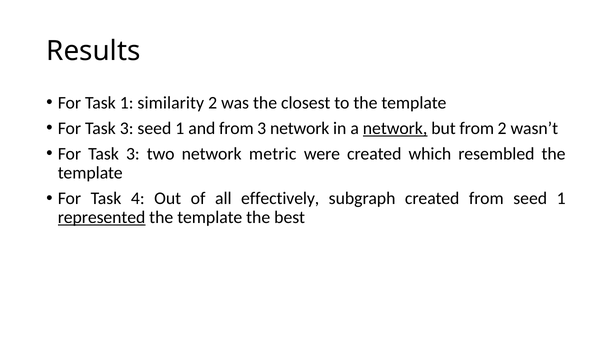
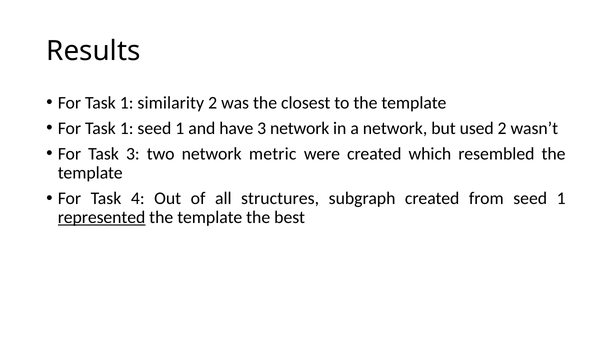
3 at (127, 128): 3 -> 1
and from: from -> have
network at (395, 128) underline: present -> none
but from: from -> used
effectively: effectively -> structures
